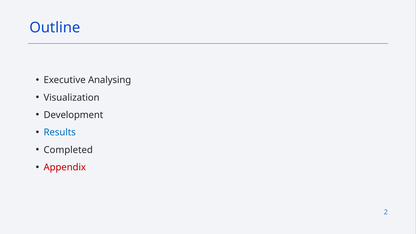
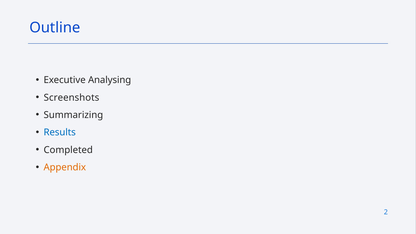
Visualization: Visualization -> Screenshots
Development: Development -> Summarizing
Appendix colour: red -> orange
